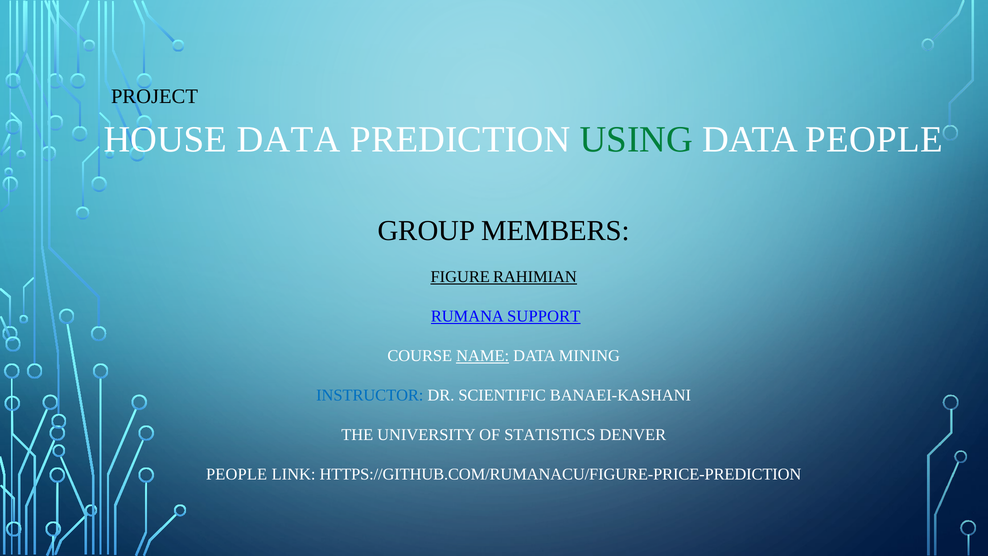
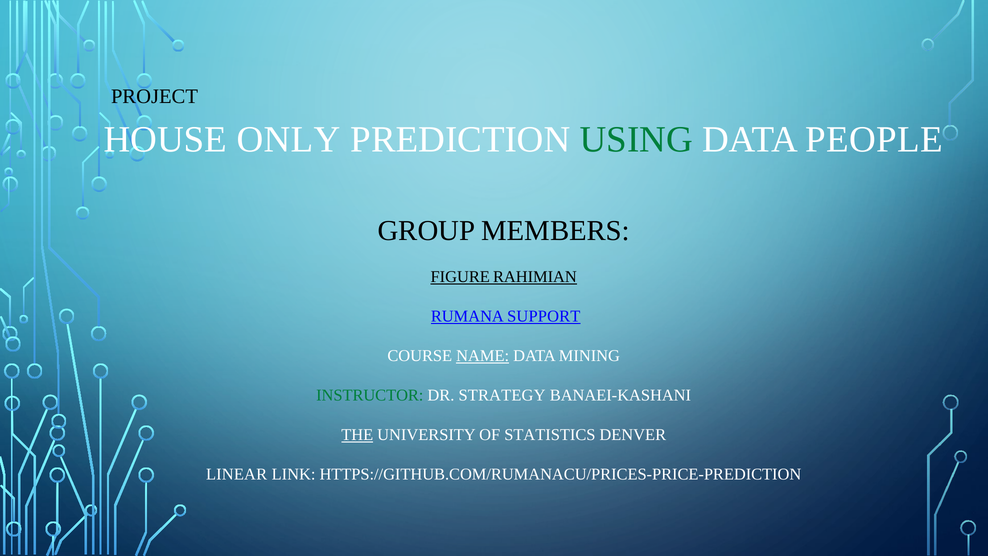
HOUSE DATA: DATA -> ONLY
INSTRUCTOR colour: blue -> green
SCIENTIFIC: SCIENTIFIC -> STRATEGY
THE underline: none -> present
PEOPLE at (237, 474): PEOPLE -> LINEAR
HTTPS://GITHUB.COM/RUMANACU/FIGURE-PRICE-PREDICTION: HTTPS://GITHUB.COM/RUMANACU/FIGURE-PRICE-PREDICTION -> HTTPS://GITHUB.COM/RUMANACU/PRICES-PRICE-PREDICTION
